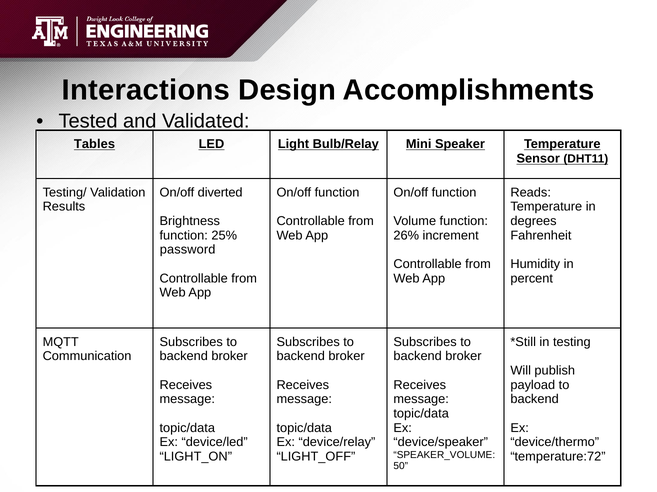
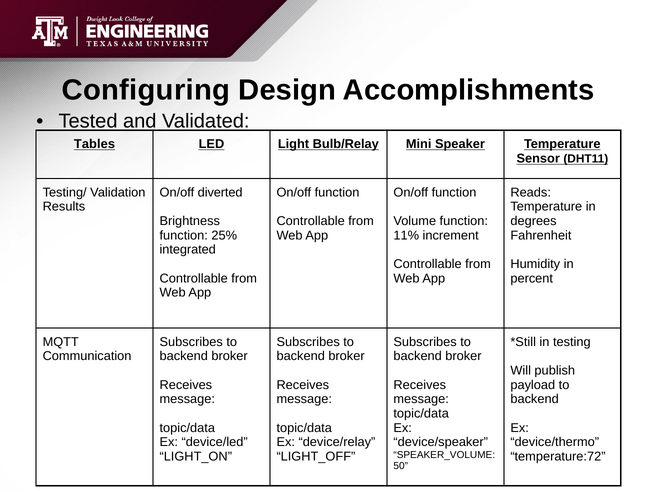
Interactions: Interactions -> Configuring
26%: 26% -> 11%
password: password -> integrated
